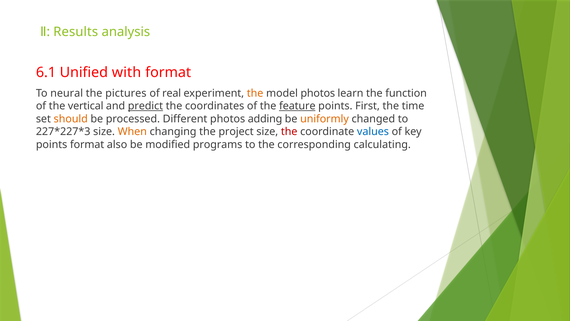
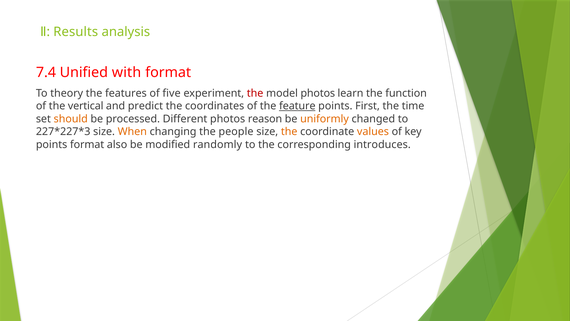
6.1: 6.1 -> 7.4
neural: neural -> theory
pictures: pictures -> features
real: real -> five
the at (255, 93) colour: orange -> red
predict underline: present -> none
adding: adding -> reason
project: project -> people
the at (289, 132) colour: red -> orange
values colour: blue -> orange
programs: programs -> randomly
calculating: calculating -> introduces
